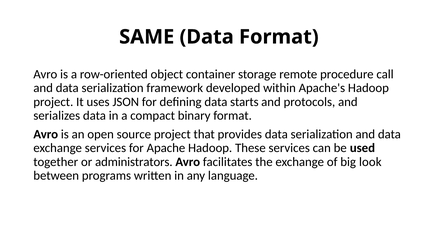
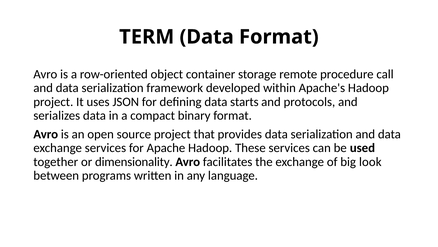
SAME: SAME -> TERM
administrators: administrators -> dimensionality
